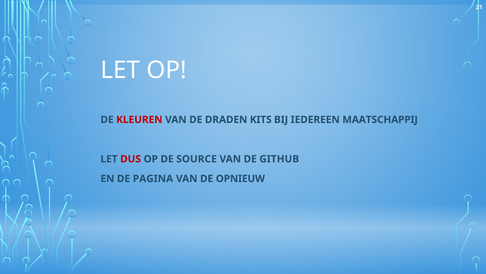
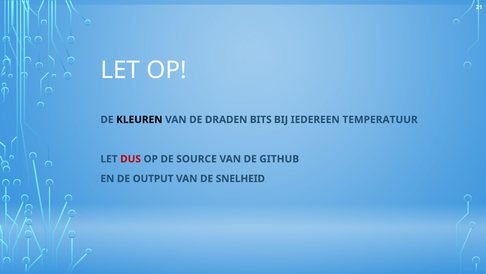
KLEUREN colour: red -> black
KITS: KITS -> BITS
MAATSCHAPPIJ: MAATSCHAPPIJ -> TEMPERATUUR
PAGINA: PAGINA -> OUTPUT
OPNIEUW: OPNIEUW -> SNELHEID
